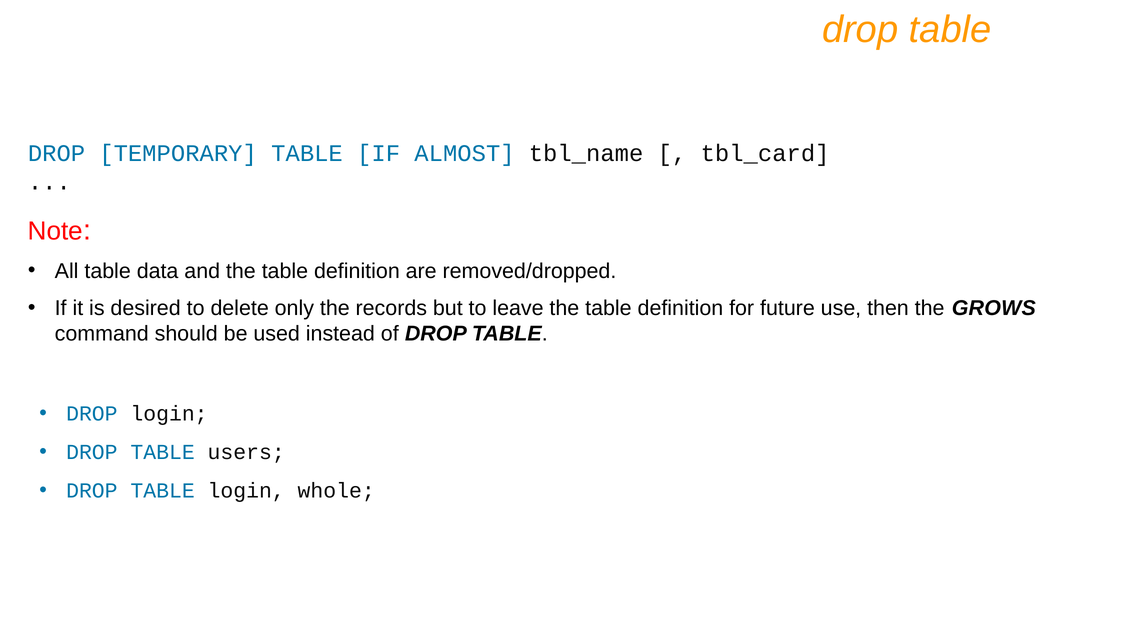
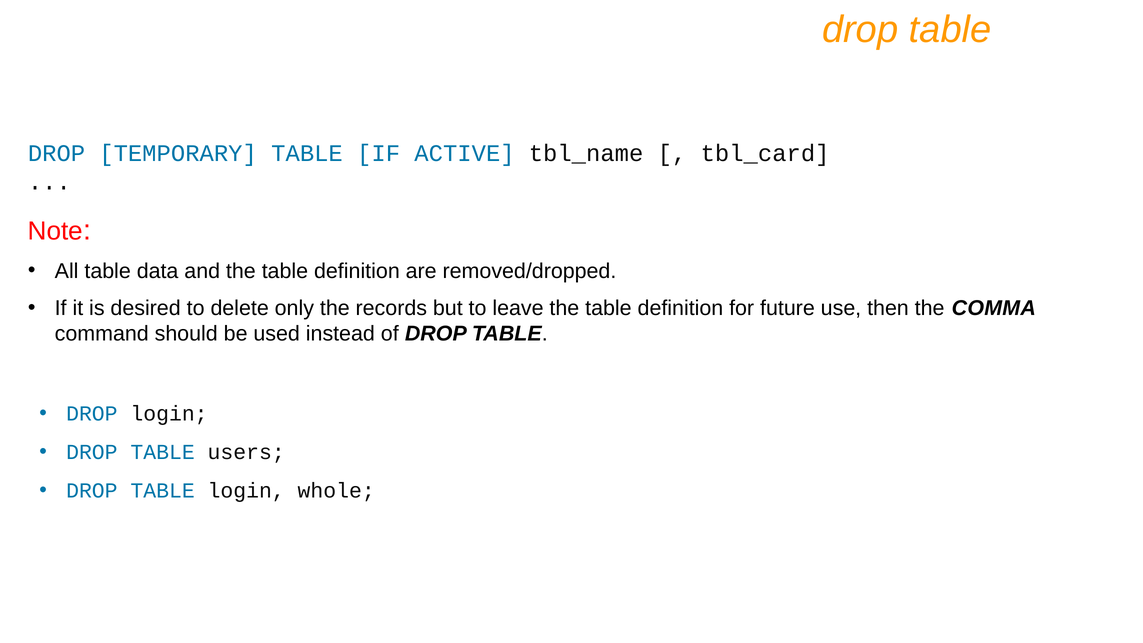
ALMOST: ALMOST -> ACTIVE
GROWS: GROWS -> COMMA
